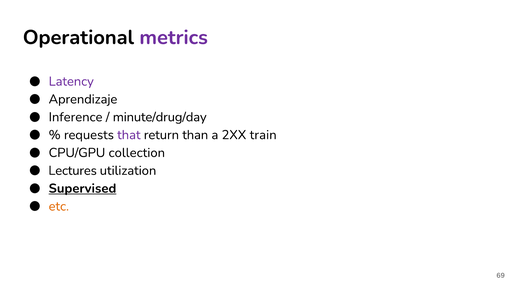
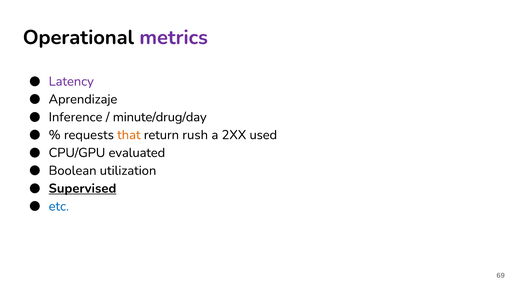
that colour: purple -> orange
than: than -> rush
train: train -> used
collection: collection -> evaluated
Lectures: Lectures -> Boolean
etc colour: orange -> blue
